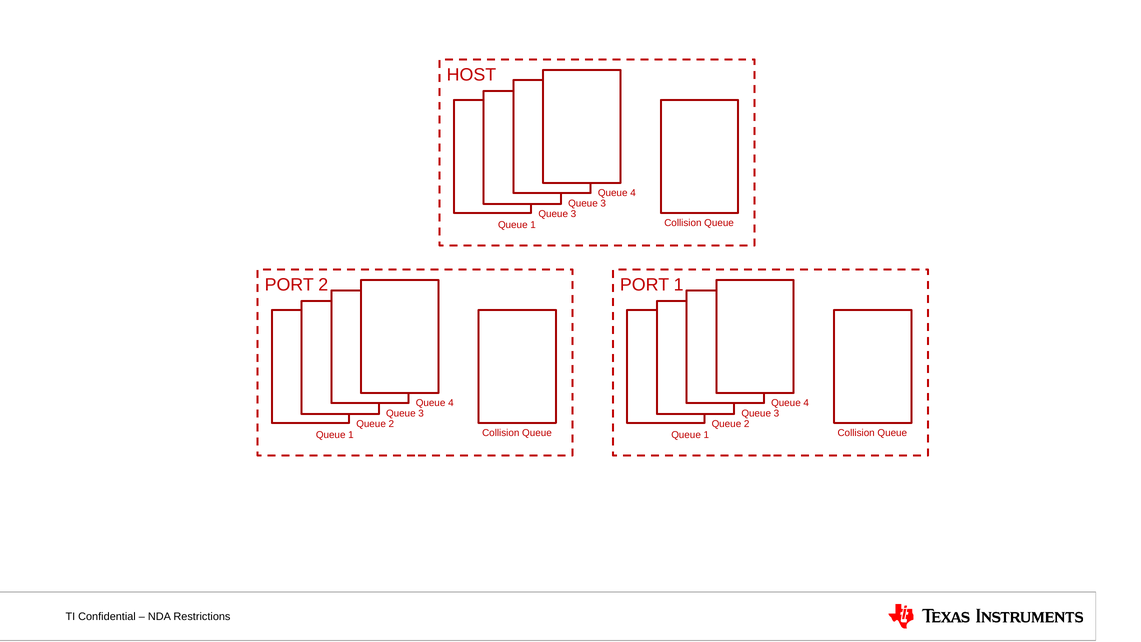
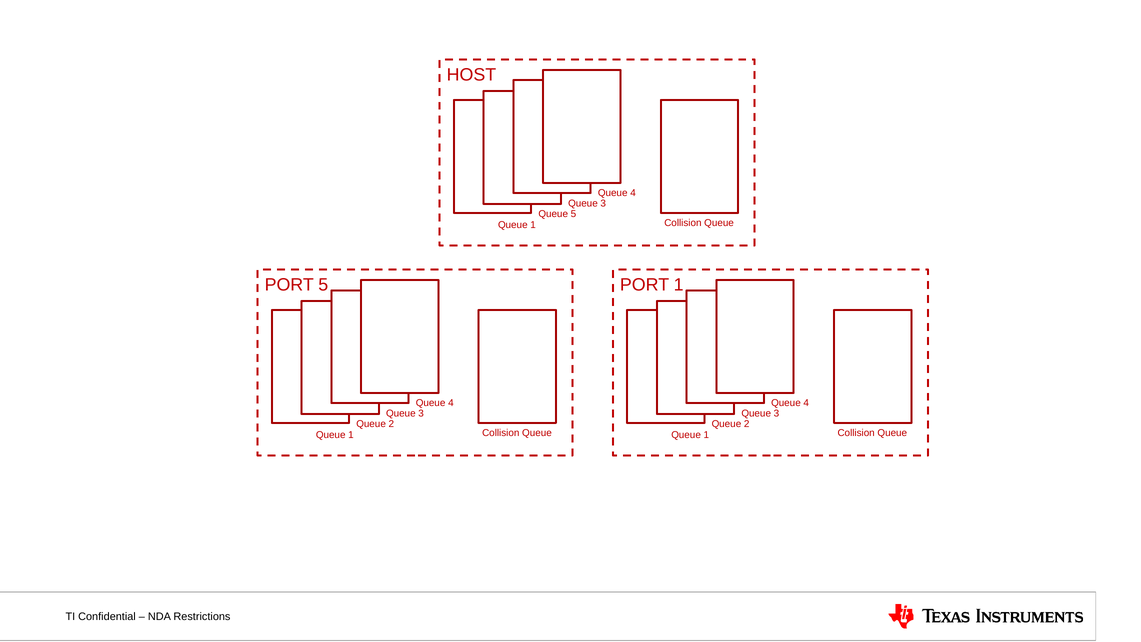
3 at (573, 214): 3 -> 5
PORT 2: 2 -> 5
